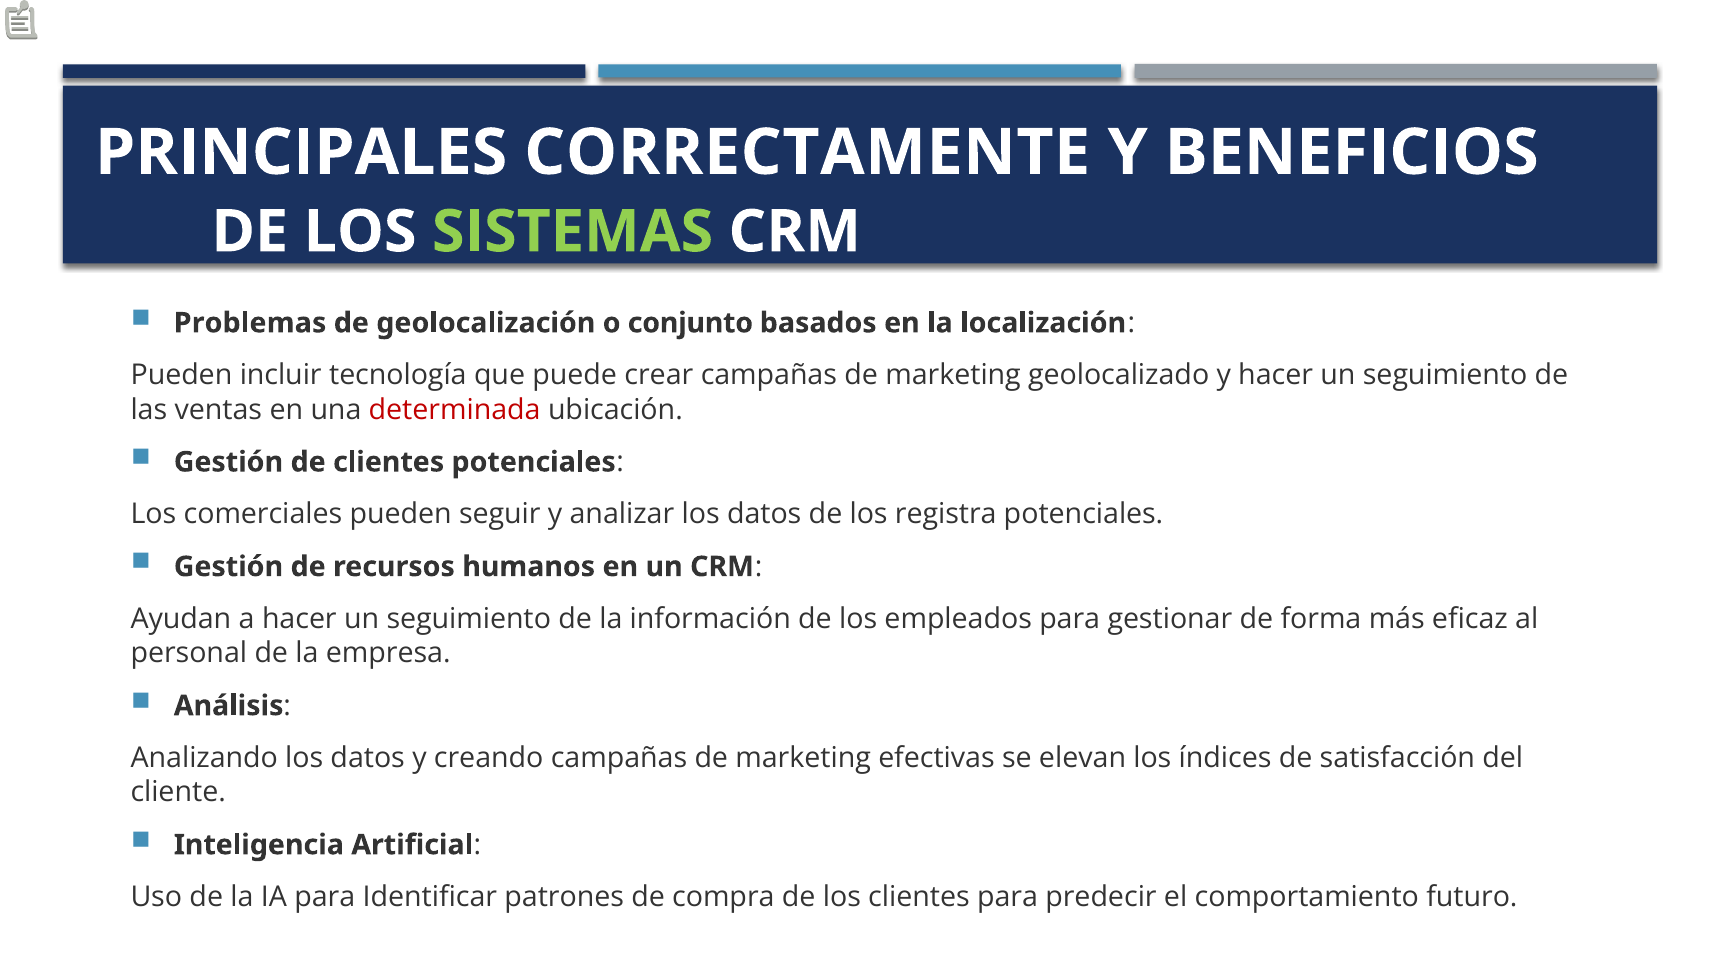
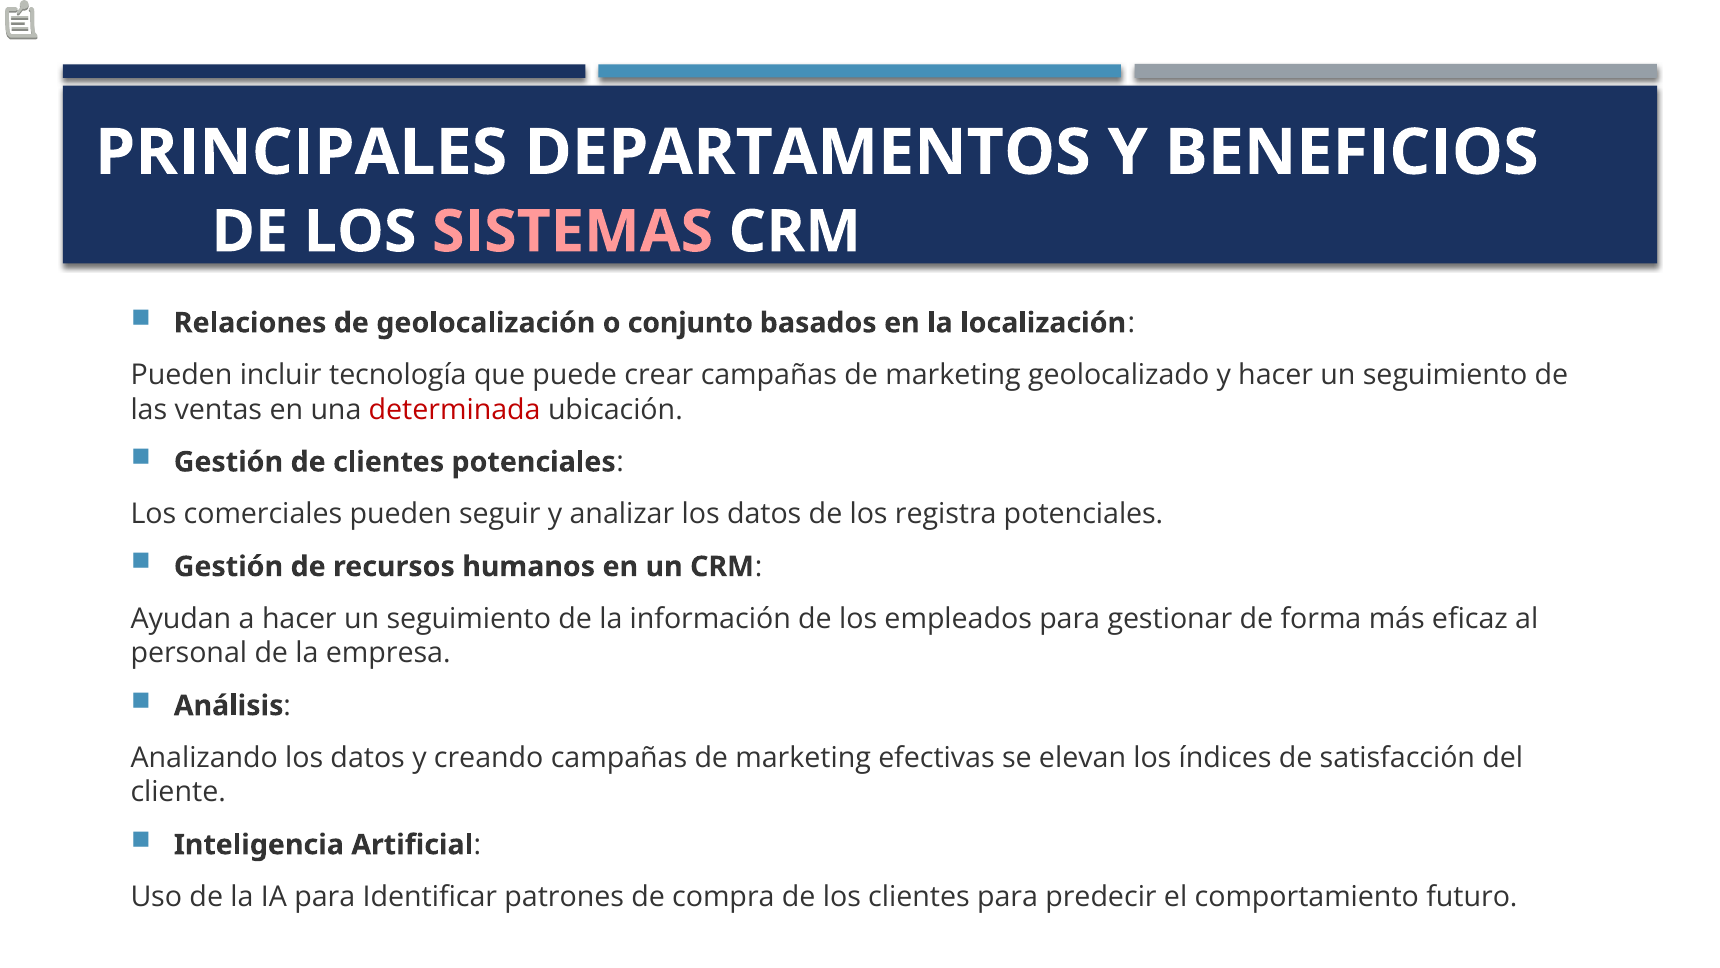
CORRECTAMENTE: CORRECTAMENTE -> DEPARTAMENTOS
SISTEMAS colour: light green -> pink
Problemas: Problemas -> Relaciones
